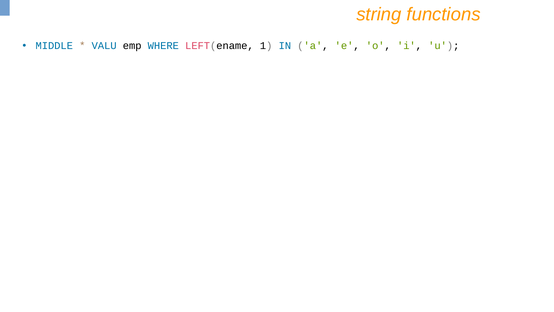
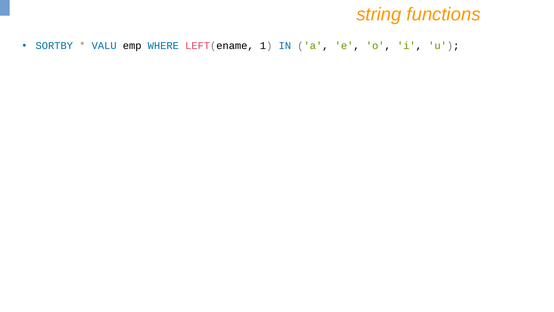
MIDDLE: MIDDLE -> SORTBY
